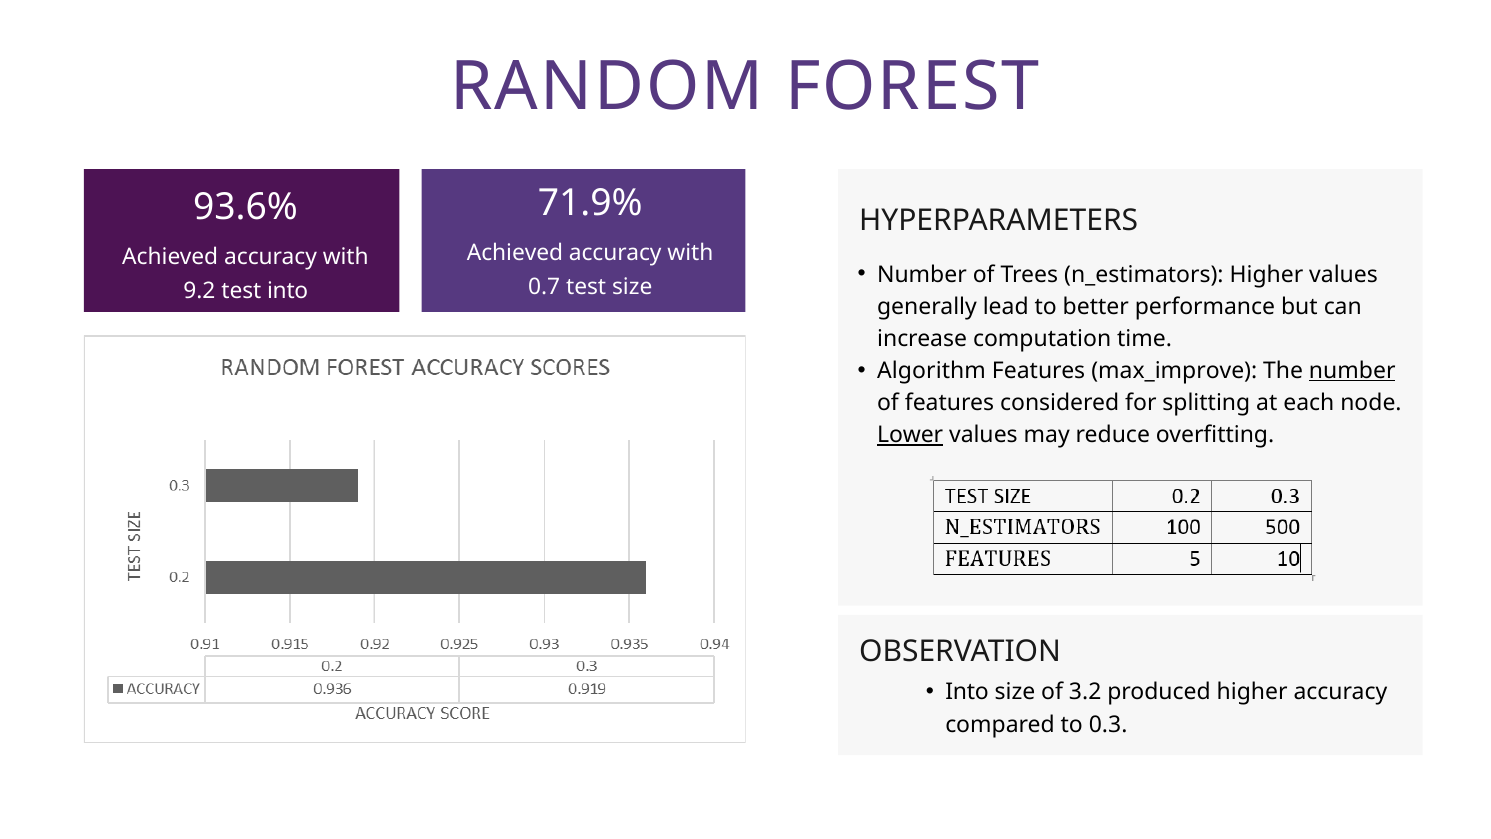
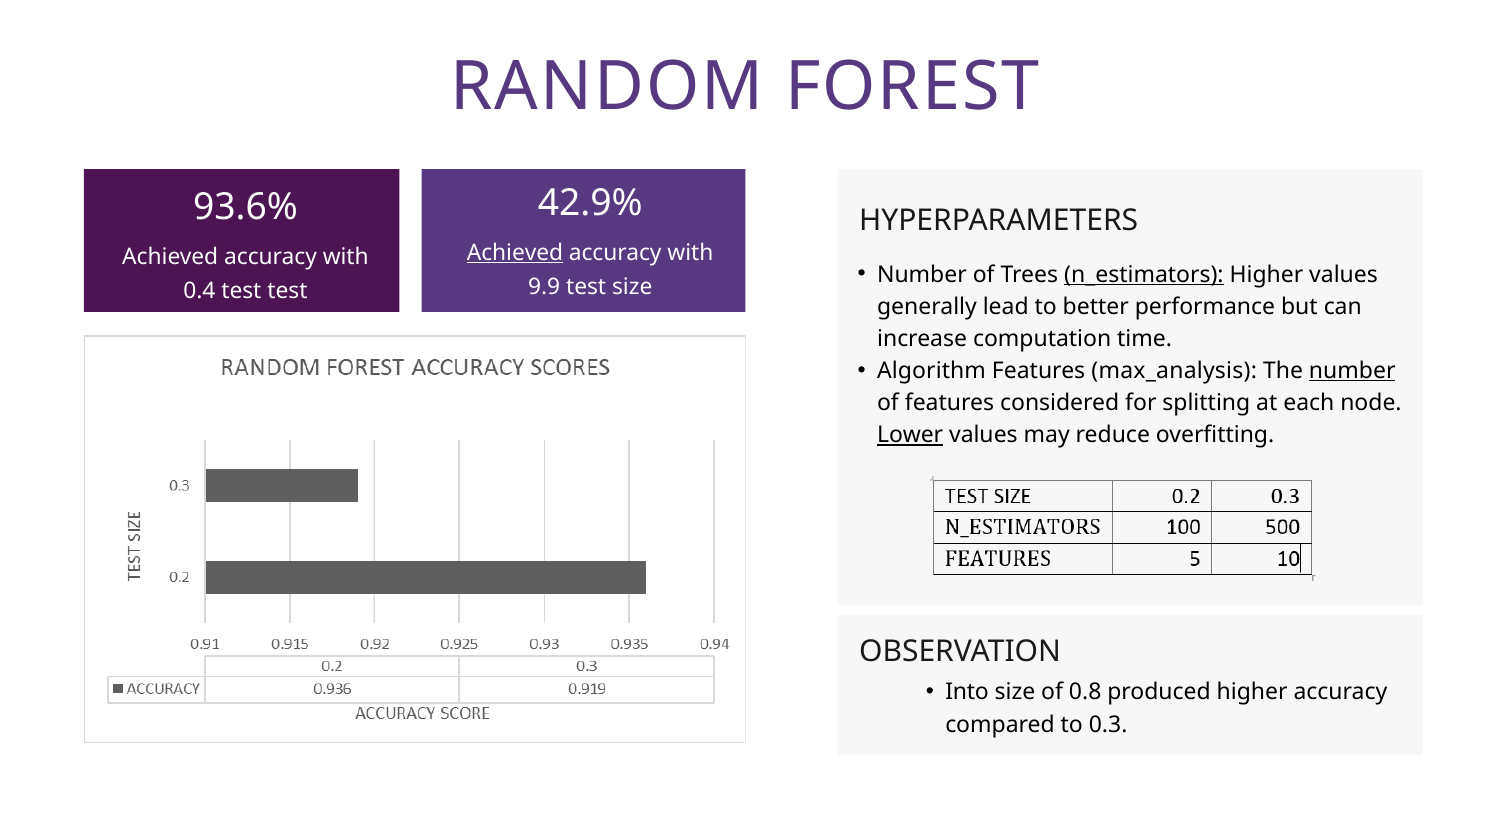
71.9%: 71.9% -> 42.9%
Achieved at (515, 252) underline: none -> present
n_estimators underline: none -> present
0.7: 0.7 -> 9.9
9.2: 9.2 -> 0.4
test into: into -> test
max_improve: max_improve -> max_analysis
3.2: 3.2 -> 0.8
